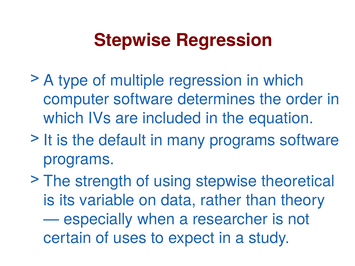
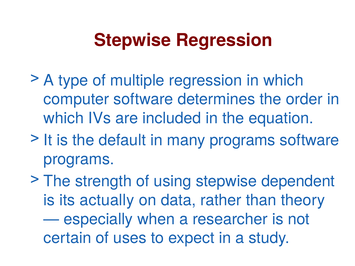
theoretical: theoretical -> dependent
variable: variable -> actually
